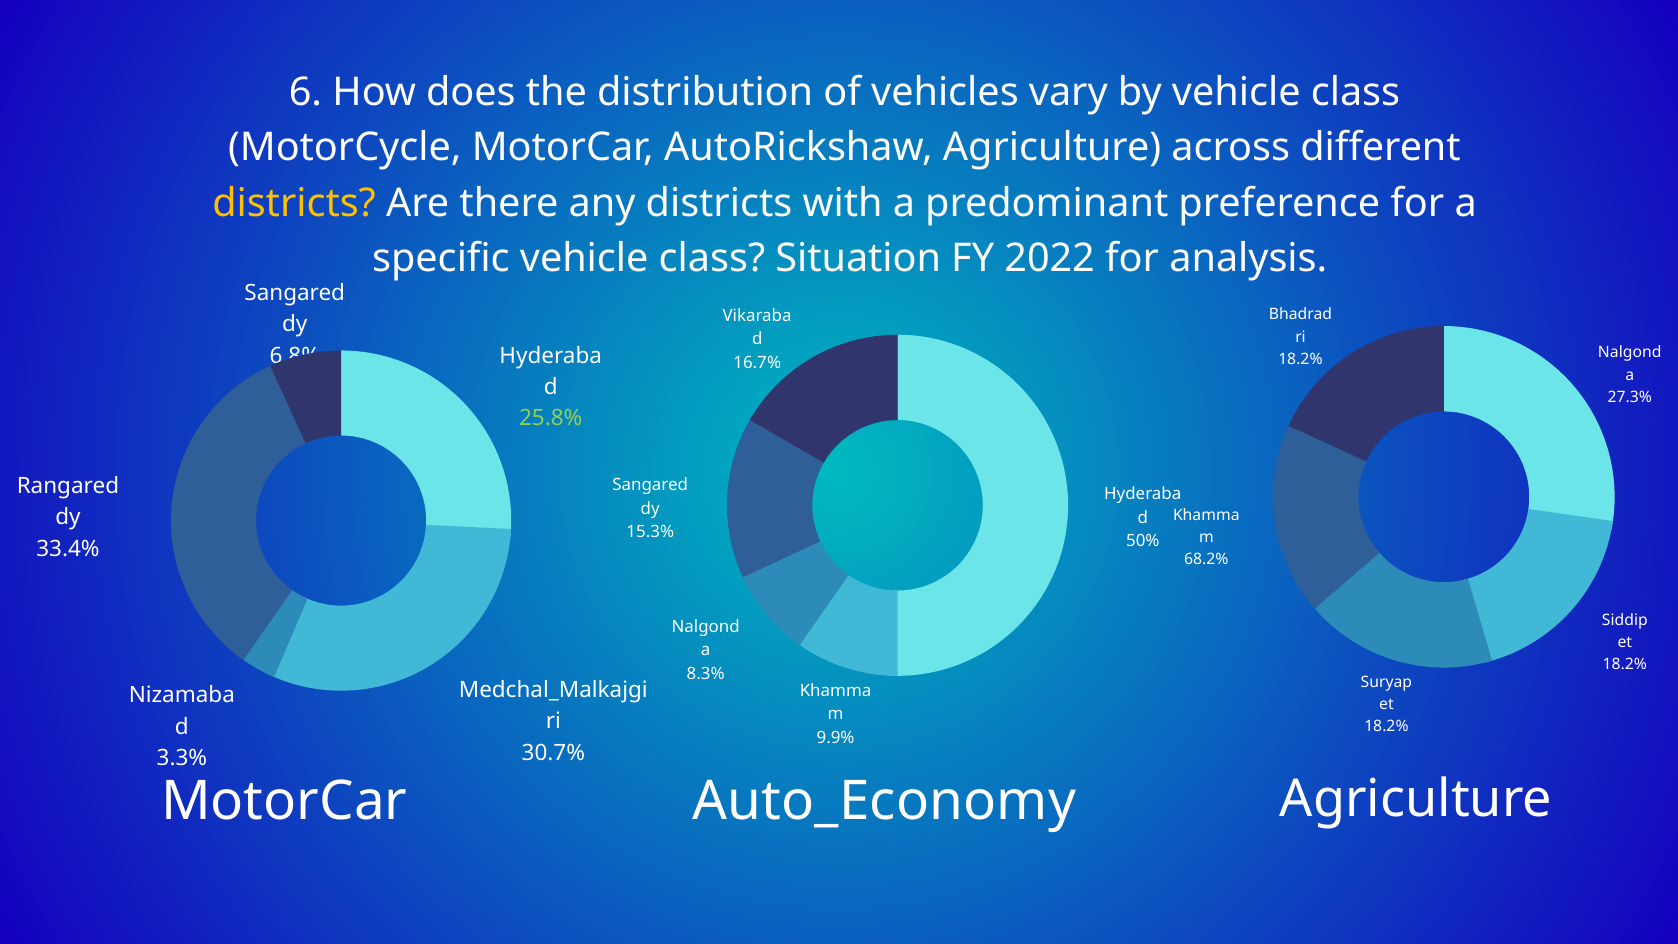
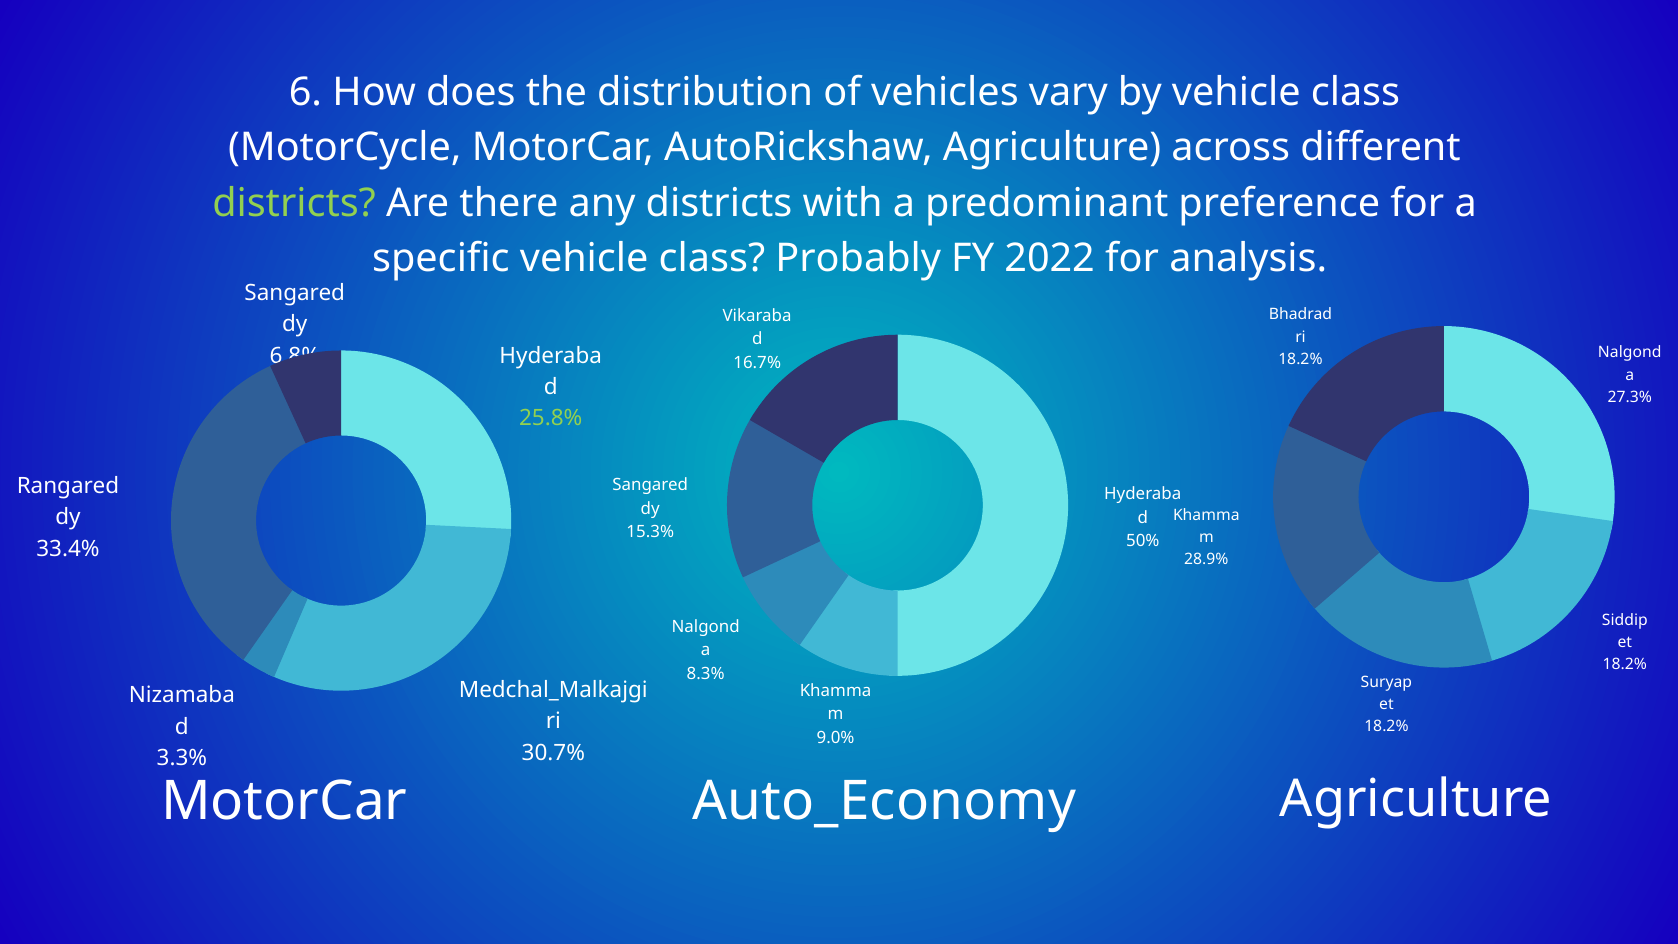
districts at (294, 203) colour: yellow -> light green
Situation: Situation -> Probably
68.2%: 68.2% -> 28.9%
9.9%: 9.9% -> 9.0%
